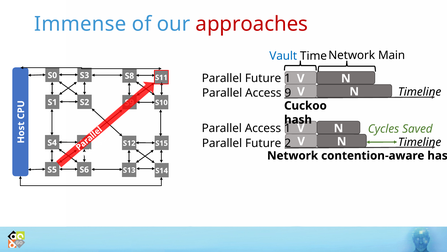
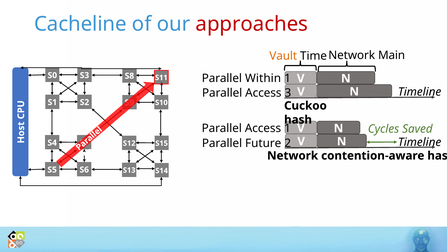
Immense: Immense -> Cacheline
Vault colour: blue -> orange
Future at (263, 78): Future -> Within
9: 9 -> 3
